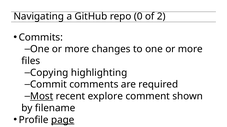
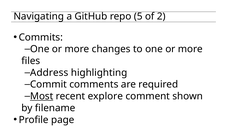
0: 0 -> 5
Copying: Copying -> Address
page underline: present -> none
